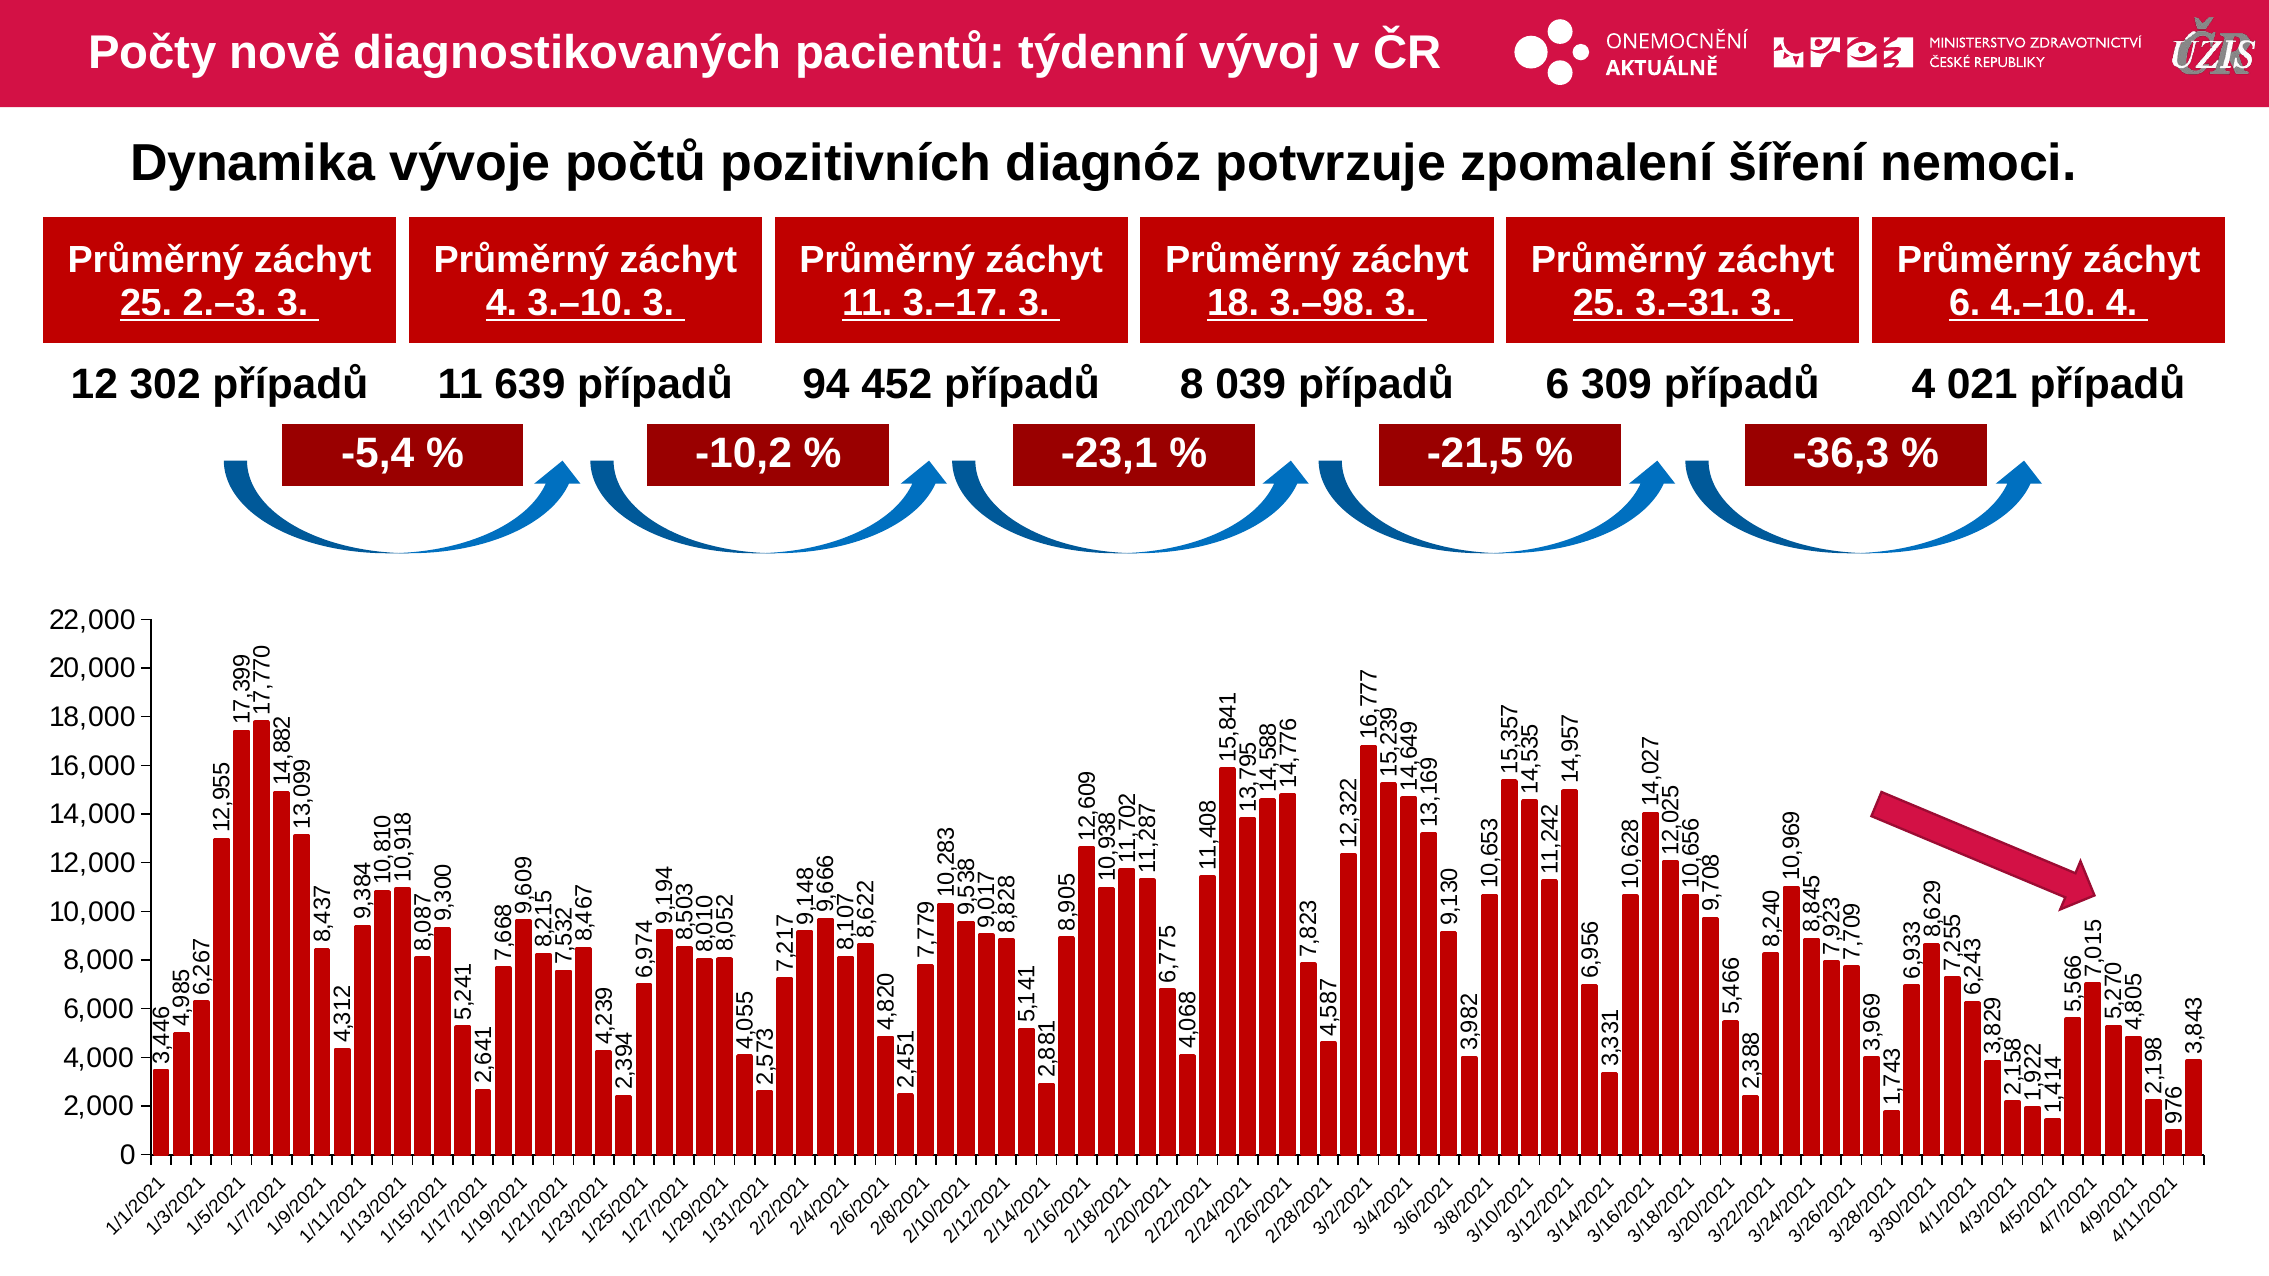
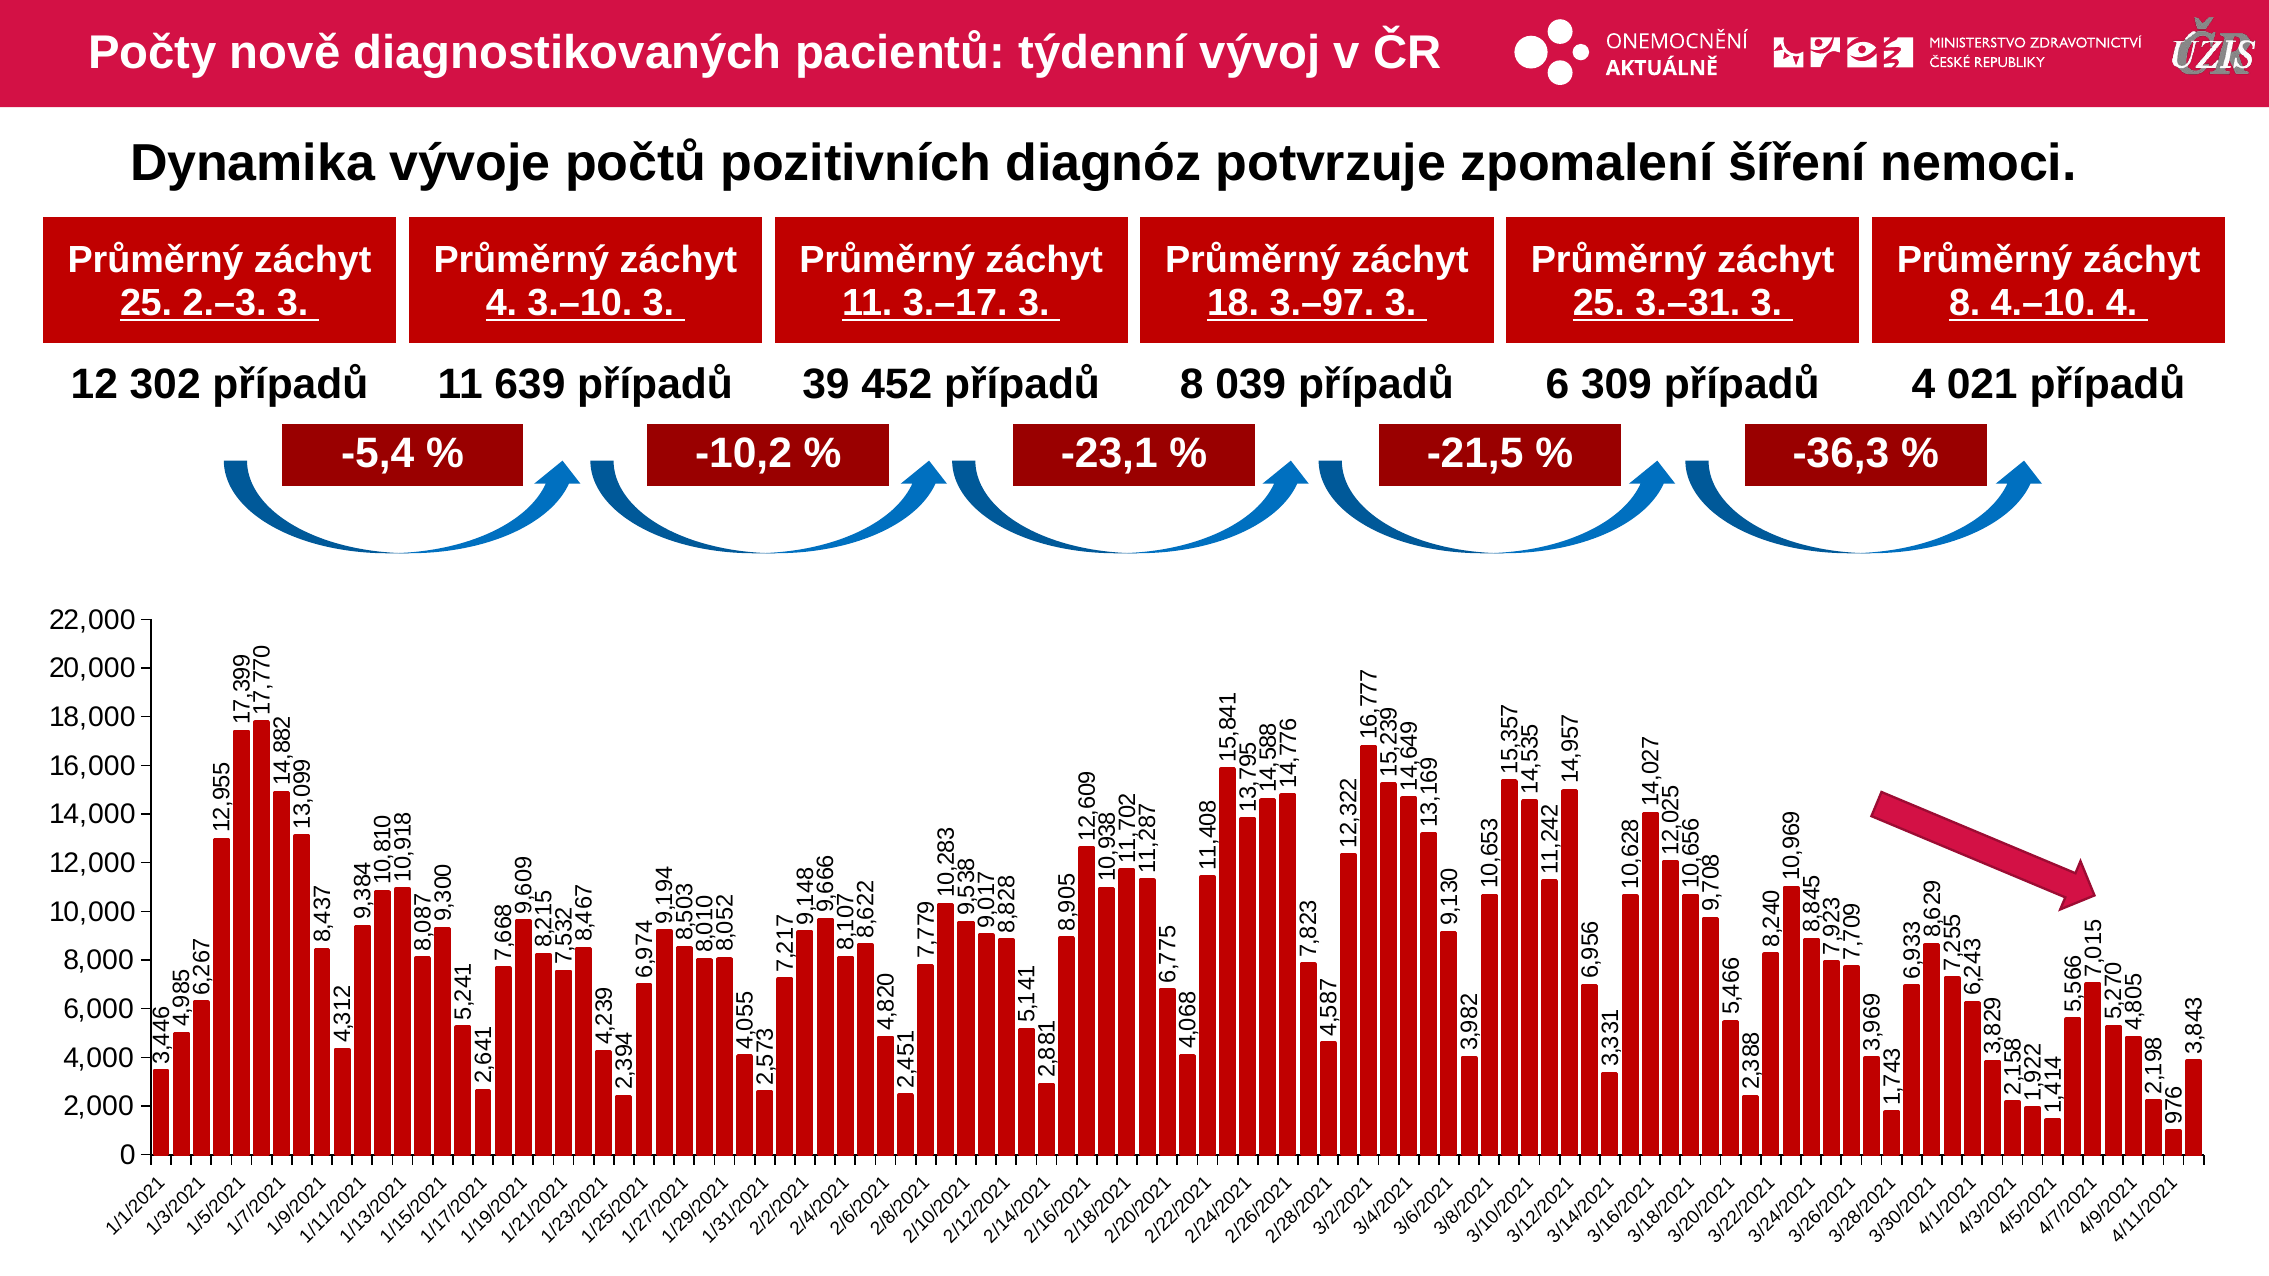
3.–98: 3.–98 -> 3.–97
3.–31 3 6: 6 -> 8
94: 94 -> 39
